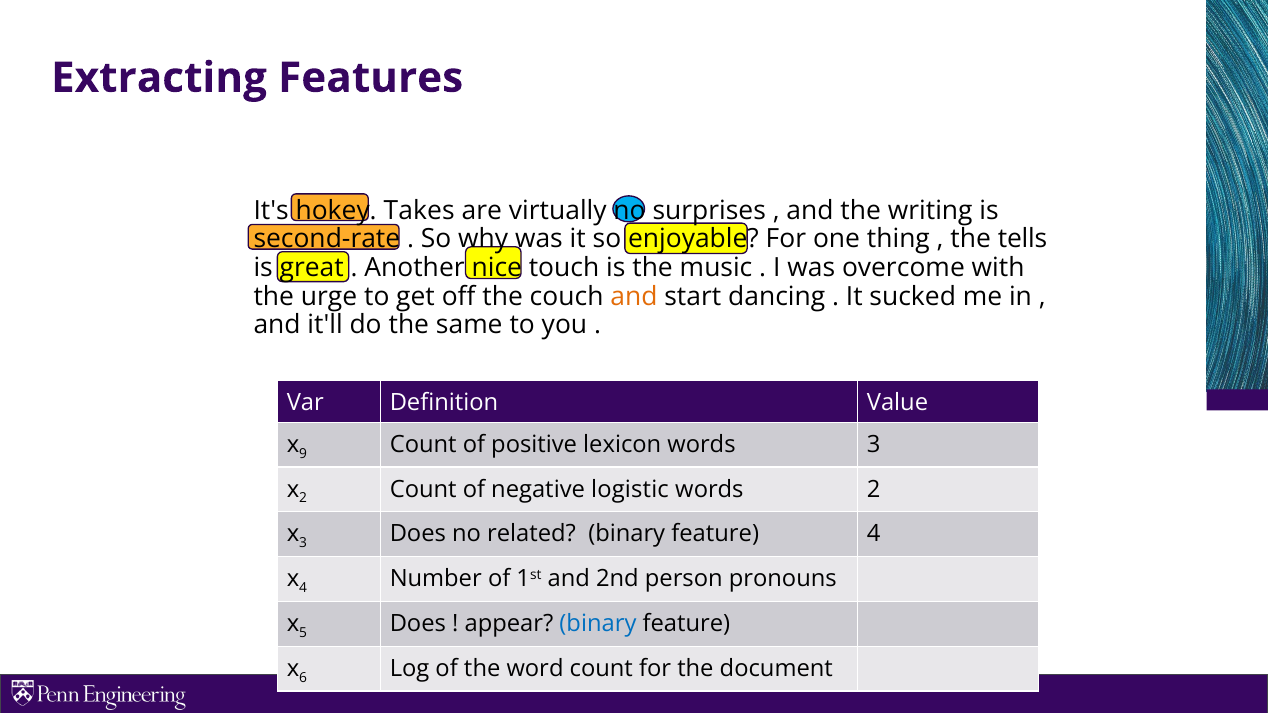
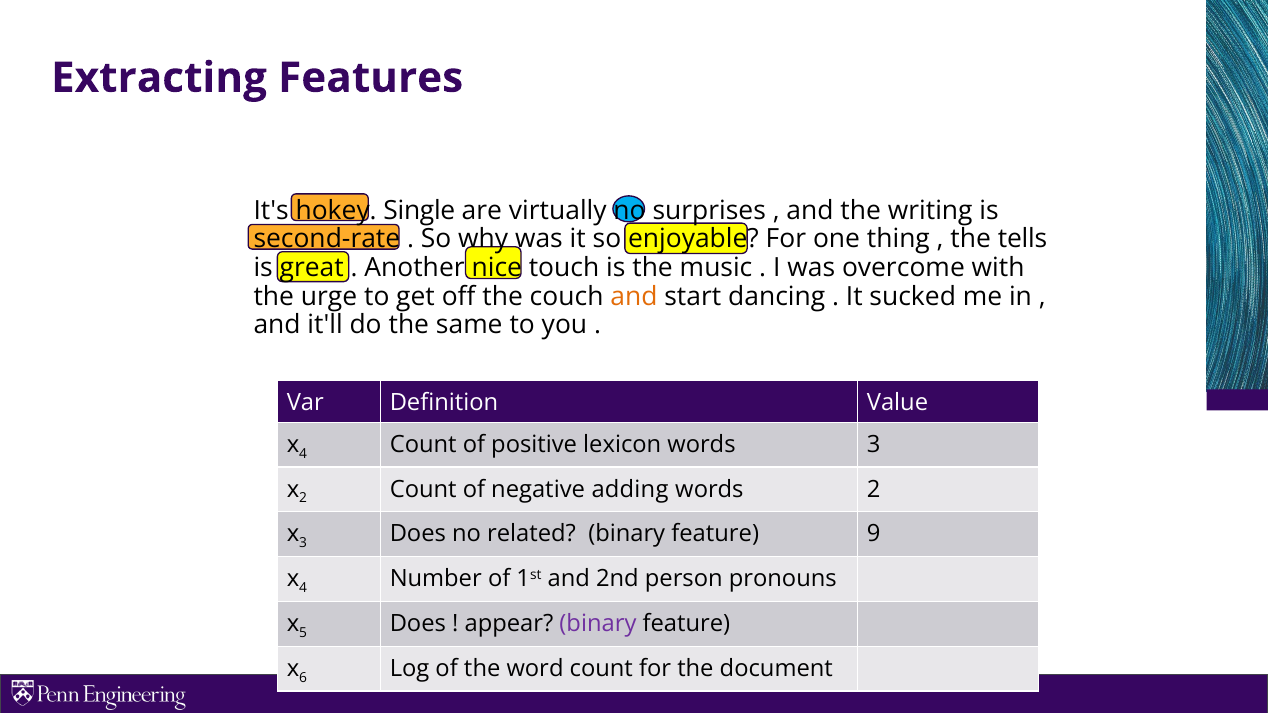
Takes: Takes -> Single
9 at (303, 454): 9 -> 4
logistic: logistic -> adding
feature 4: 4 -> 9
binary at (598, 624) colour: blue -> purple
